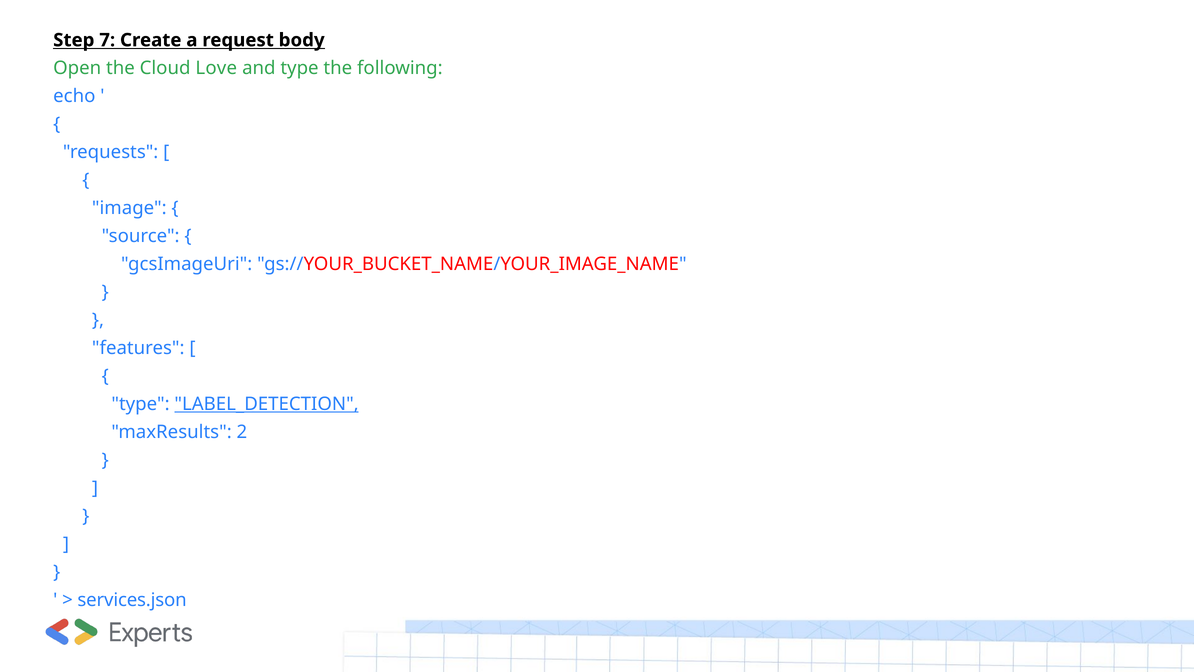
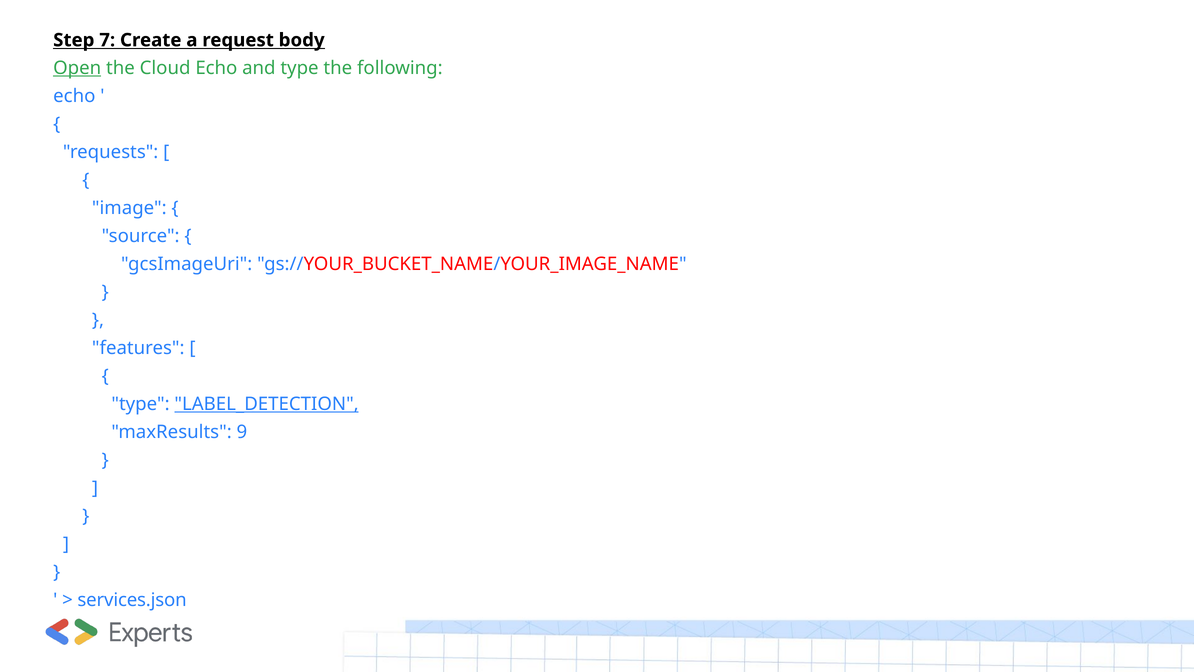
Open underline: none -> present
Cloud Love: Love -> Echo
2: 2 -> 9
